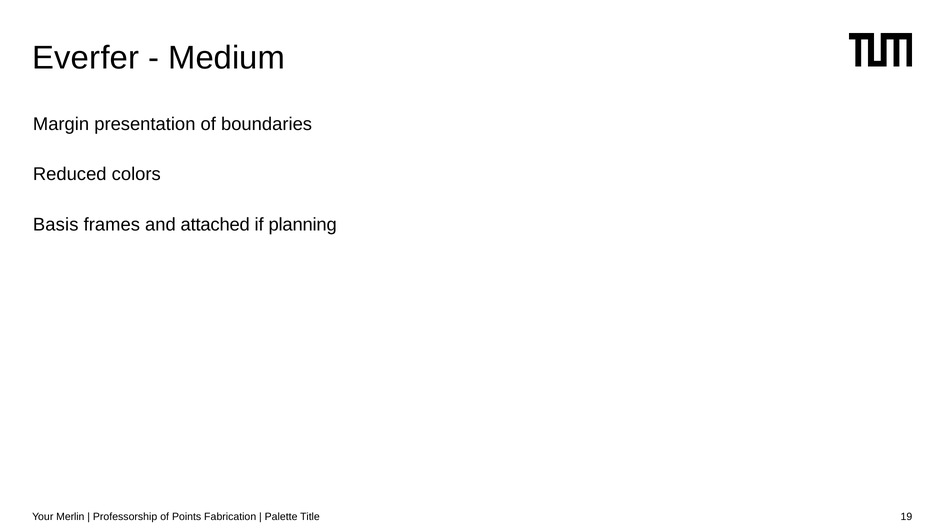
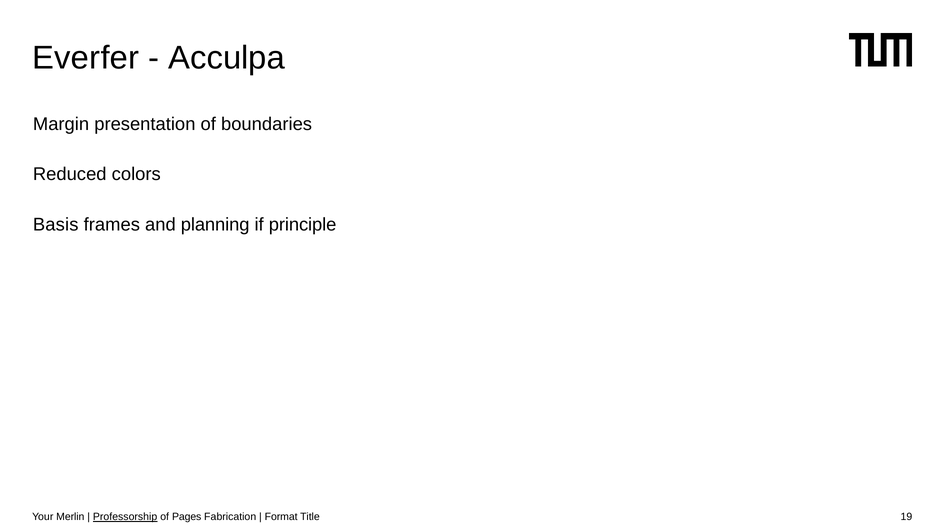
Medium: Medium -> Acculpa
attached: attached -> planning
planning: planning -> principle
Professorship underline: none -> present
Points: Points -> Pages
Palette: Palette -> Format
